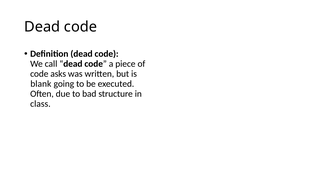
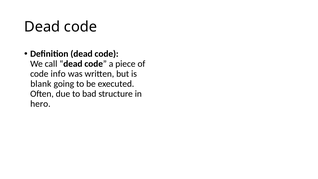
asks: asks -> info
class: class -> hero
